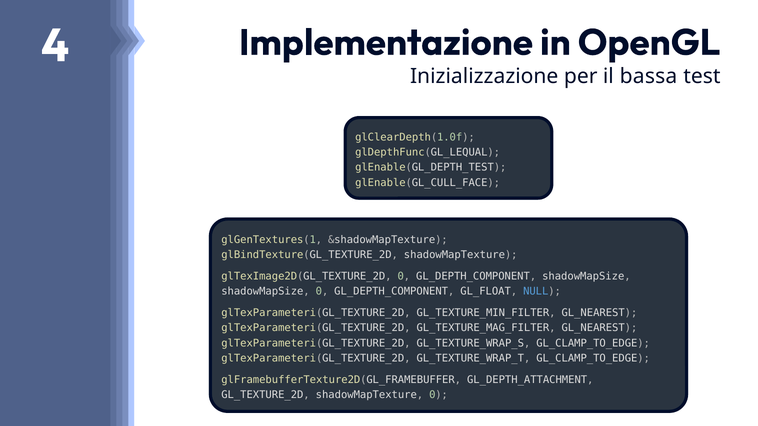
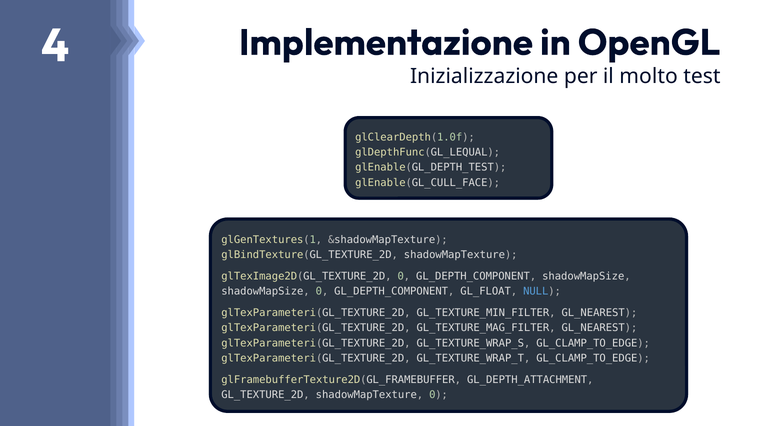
bassa: bassa -> molto
